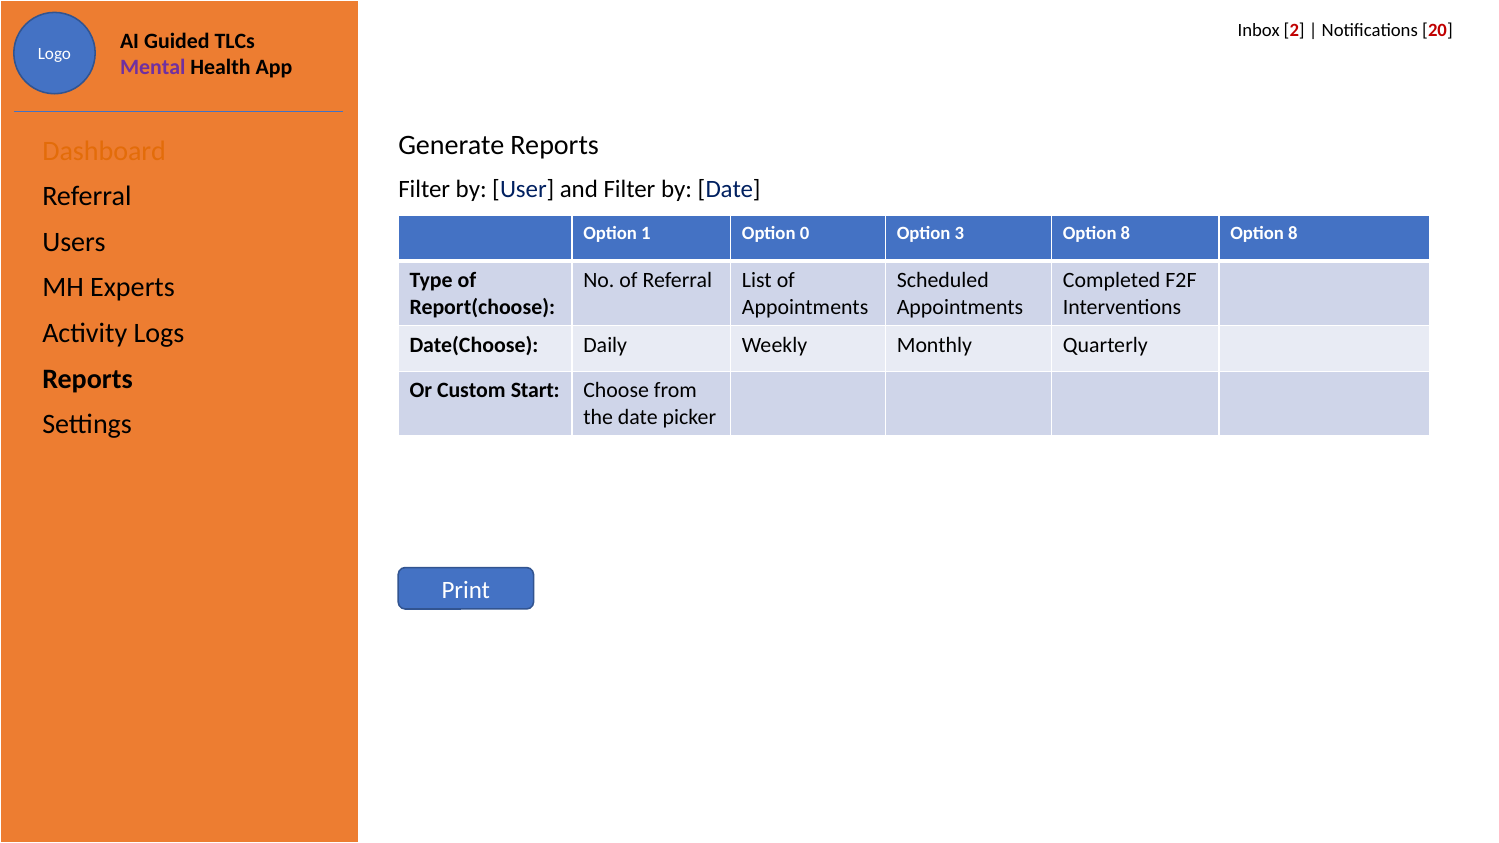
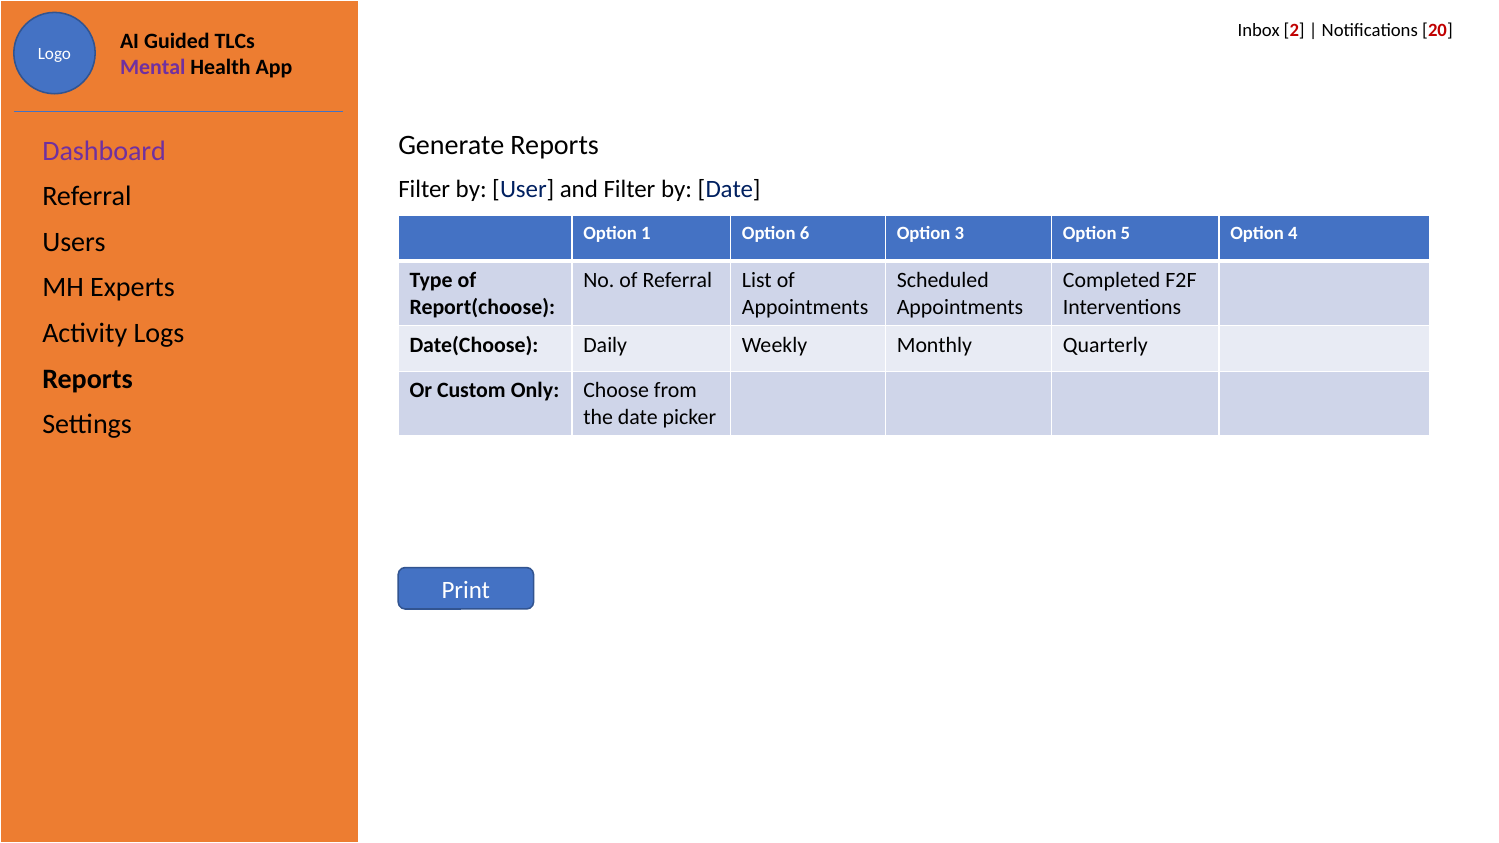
Dashboard colour: orange -> purple
0: 0 -> 6
3 Option 8: 8 -> 5
8 at (1293, 233): 8 -> 4
Start: Start -> Only
